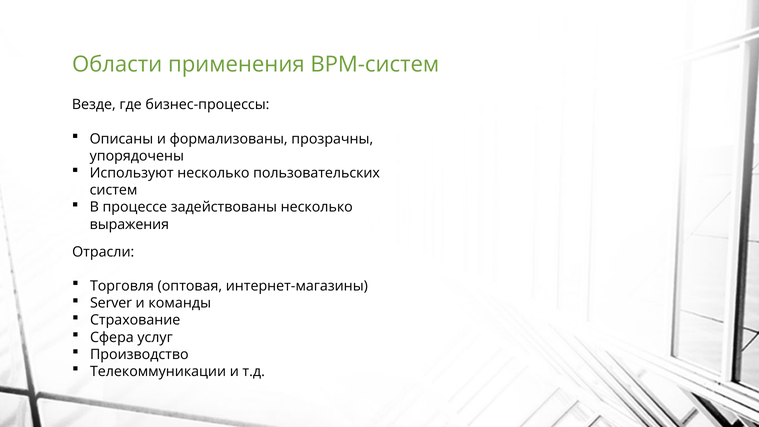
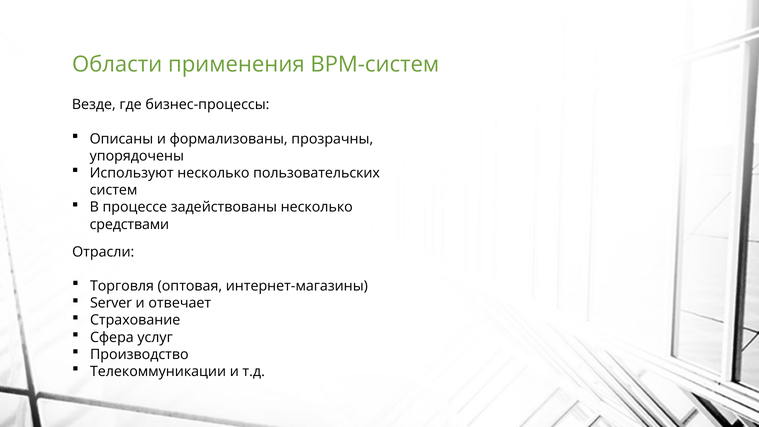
выражения: выражения -> средствами
команды: команды -> отвечает
